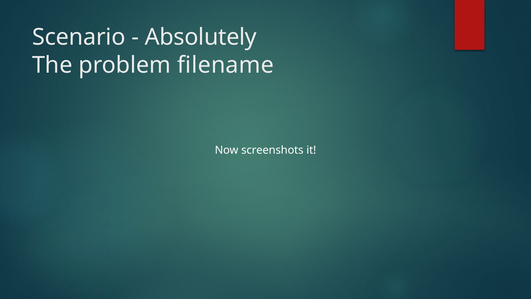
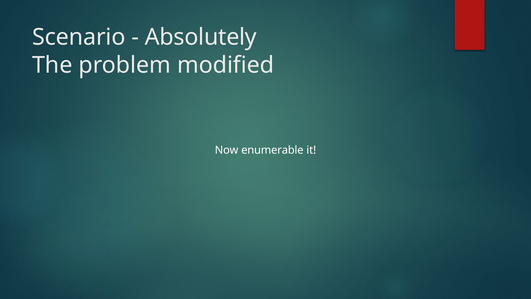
filename: filename -> modified
screenshots: screenshots -> enumerable
